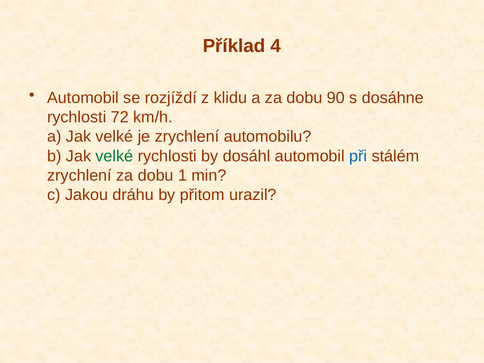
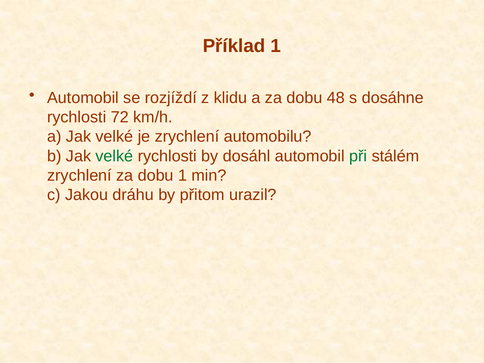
Příklad 4: 4 -> 1
90: 90 -> 48
při colour: blue -> green
